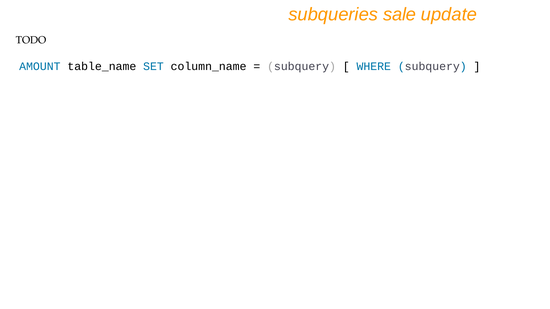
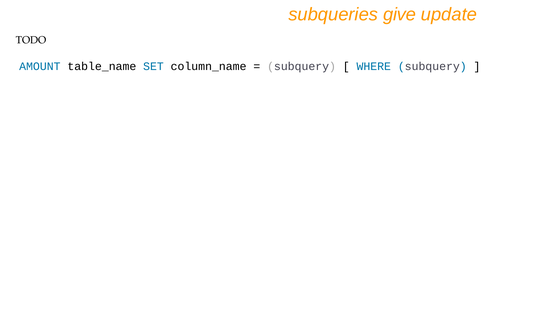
sale: sale -> give
